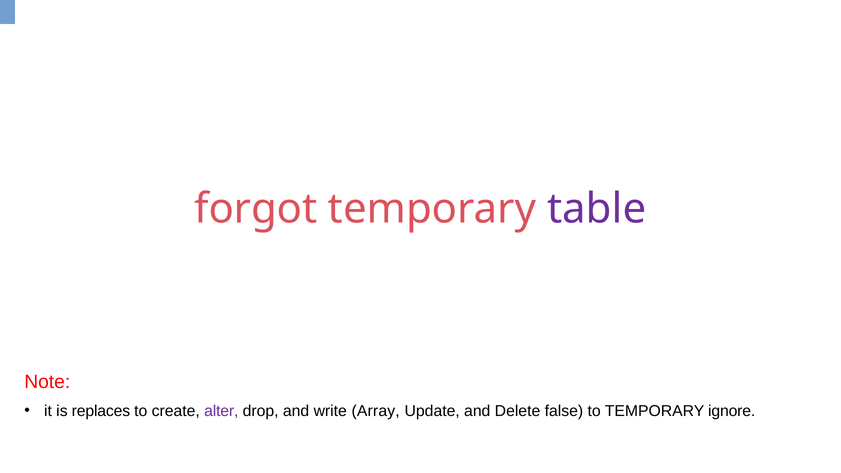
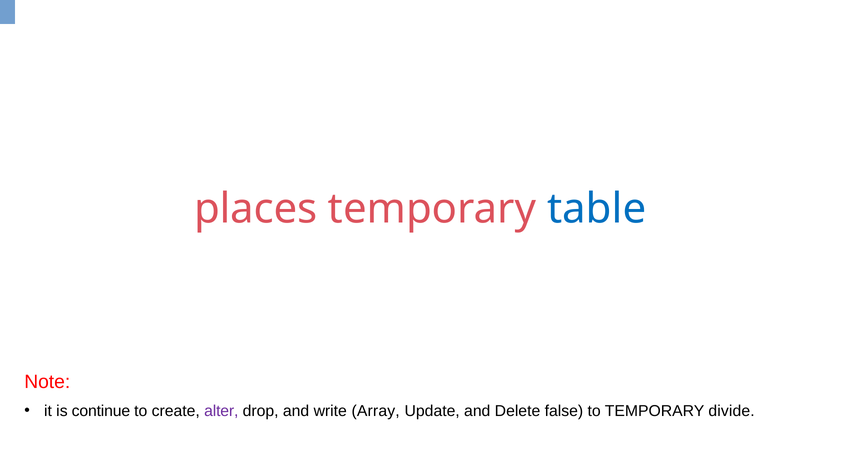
forgot: forgot -> places
table colour: purple -> blue
replaces: replaces -> continue
ignore: ignore -> divide
